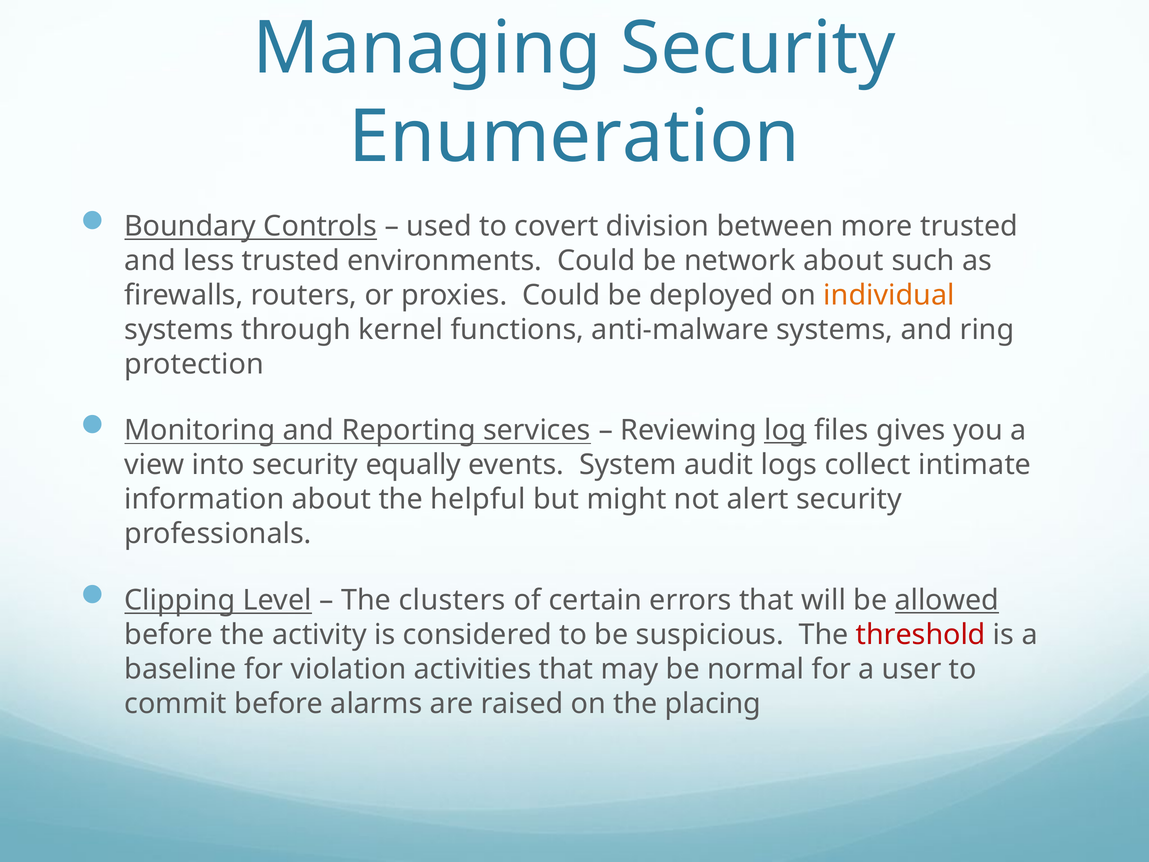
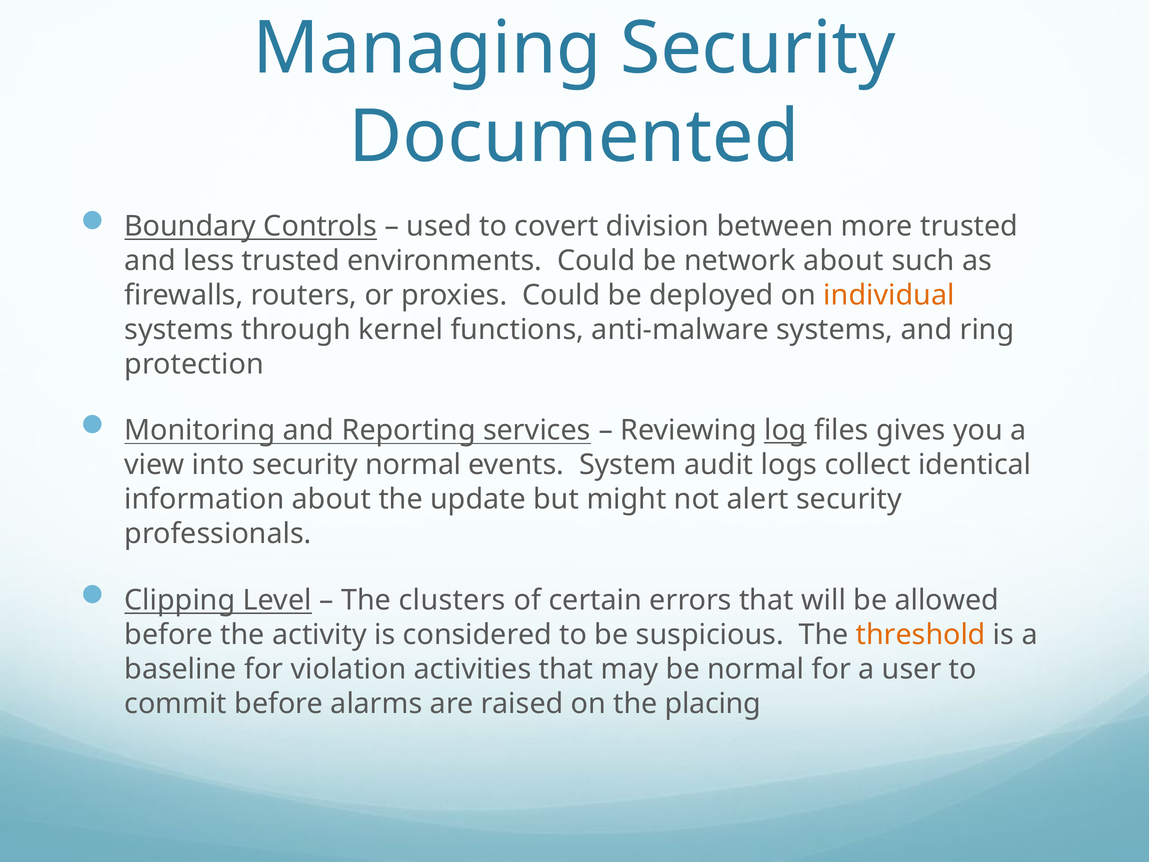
Enumeration: Enumeration -> Documented
security equally: equally -> normal
intimate: intimate -> identical
helpful: helpful -> update
allowed underline: present -> none
threshold colour: red -> orange
